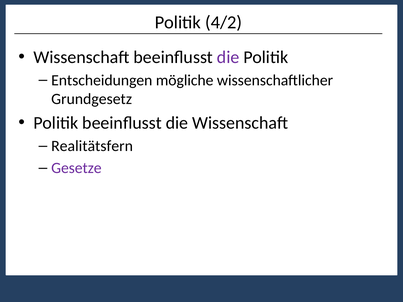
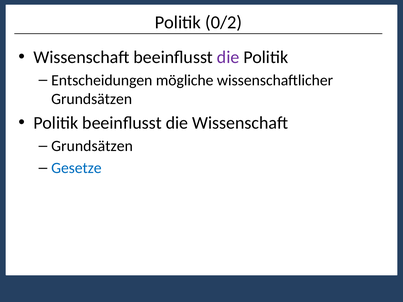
4/2: 4/2 -> 0/2
Grundgesetz at (92, 99): Grundgesetz -> Grundsätzen
Realitätsfern at (92, 146): Realitätsfern -> Grundsätzen
Gesetze colour: purple -> blue
